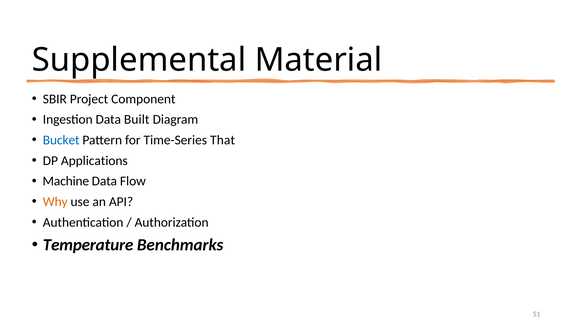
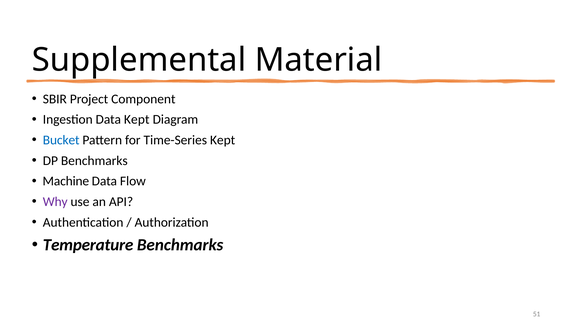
Data Built: Built -> Kept
Time-Series That: That -> Kept
DP Applications: Applications -> Benchmarks
Why colour: orange -> purple
